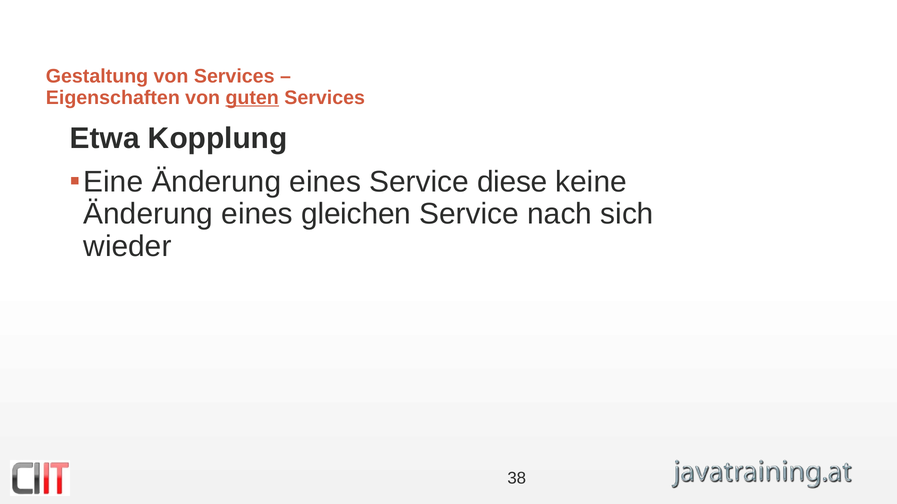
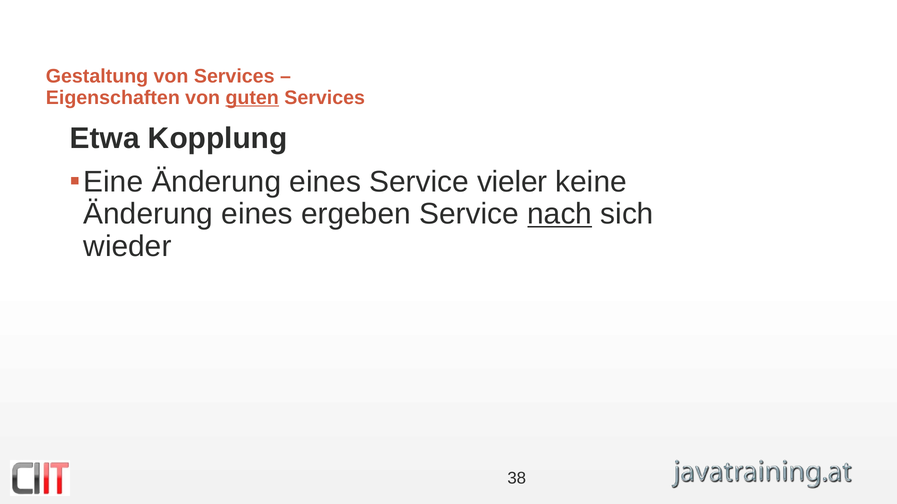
diese: diese -> vieler
gleichen: gleichen -> ergeben
nach underline: none -> present
